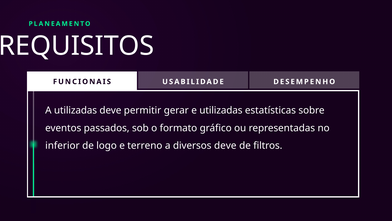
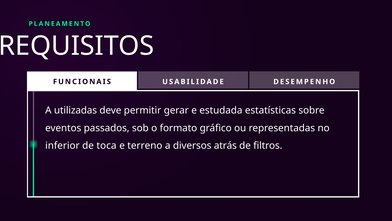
e utilizadas: utilizadas -> estudada
logo: logo -> toca
diversos deve: deve -> atrás
